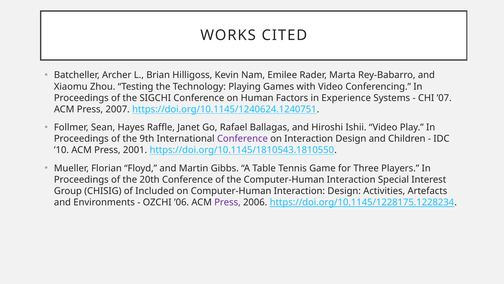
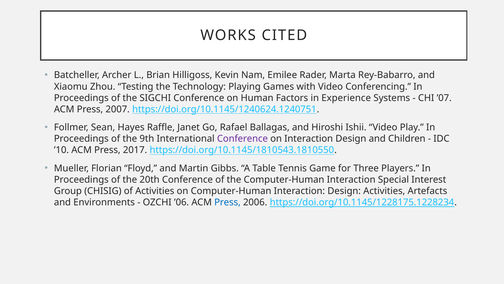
2001: 2001 -> 2017
of Included: Included -> Activities
Press at (227, 202) colour: purple -> blue
